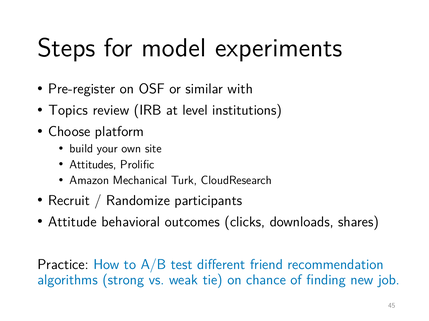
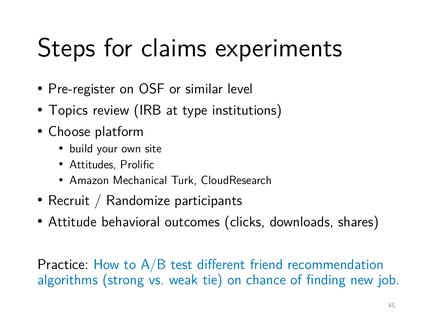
model: model -> claims
with: with -> level
level: level -> type
